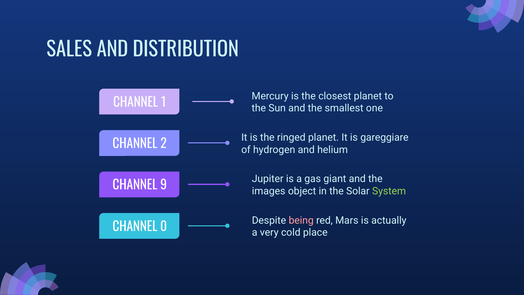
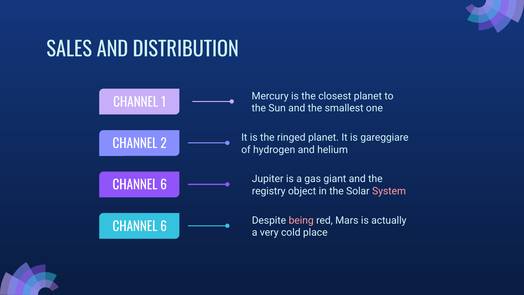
9 at (164, 185): 9 -> 6
images: images -> registry
System colour: light green -> pink
0 at (164, 227): 0 -> 6
